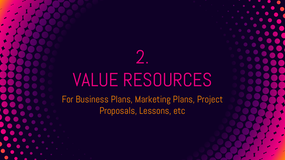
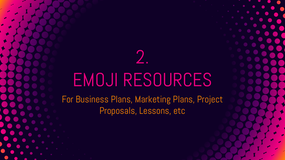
VALUE: VALUE -> EMOJI
